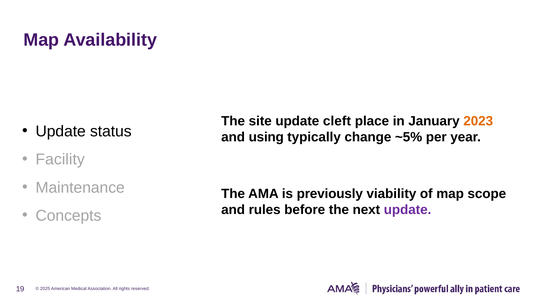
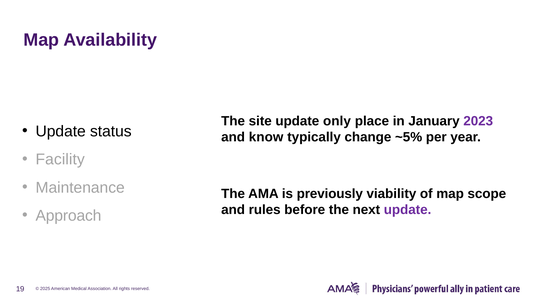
cleft: cleft -> only
2023 colour: orange -> purple
using: using -> know
Concepts: Concepts -> Approach
